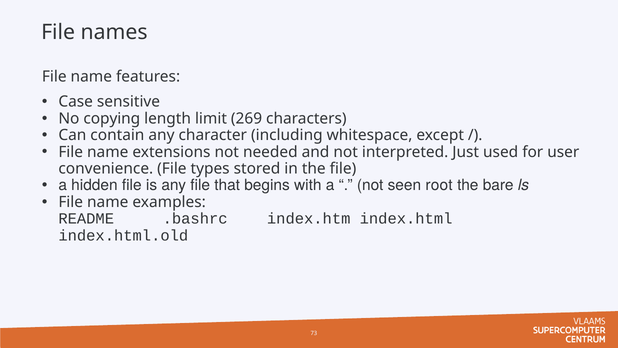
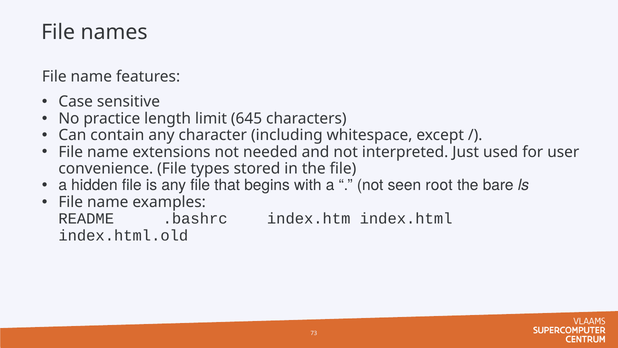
copying: copying -> practice
269: 269 -> 645
